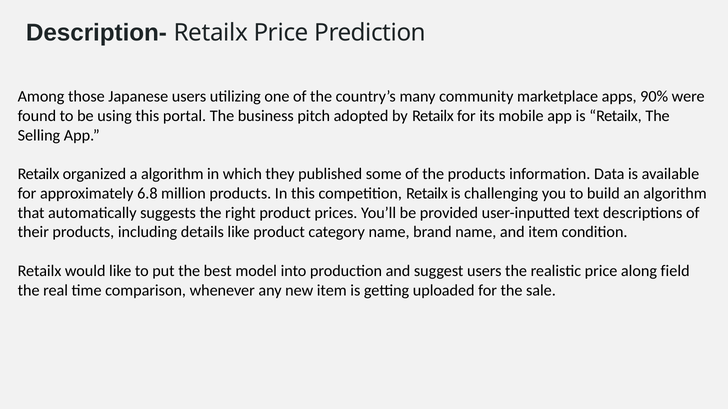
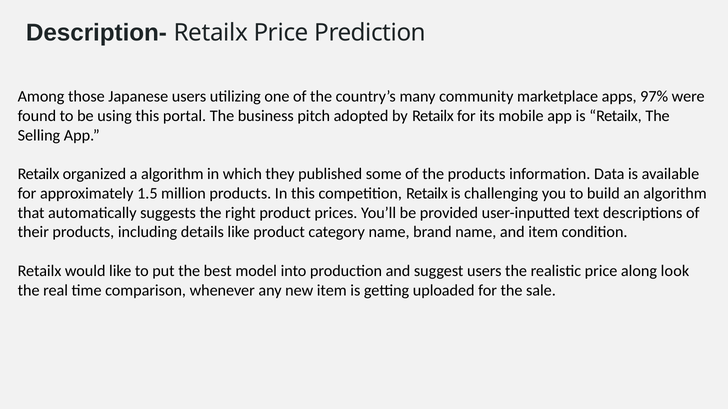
90%: 90% -> 97%
6.8: 6.8 -> 1.5
field: field -> look
